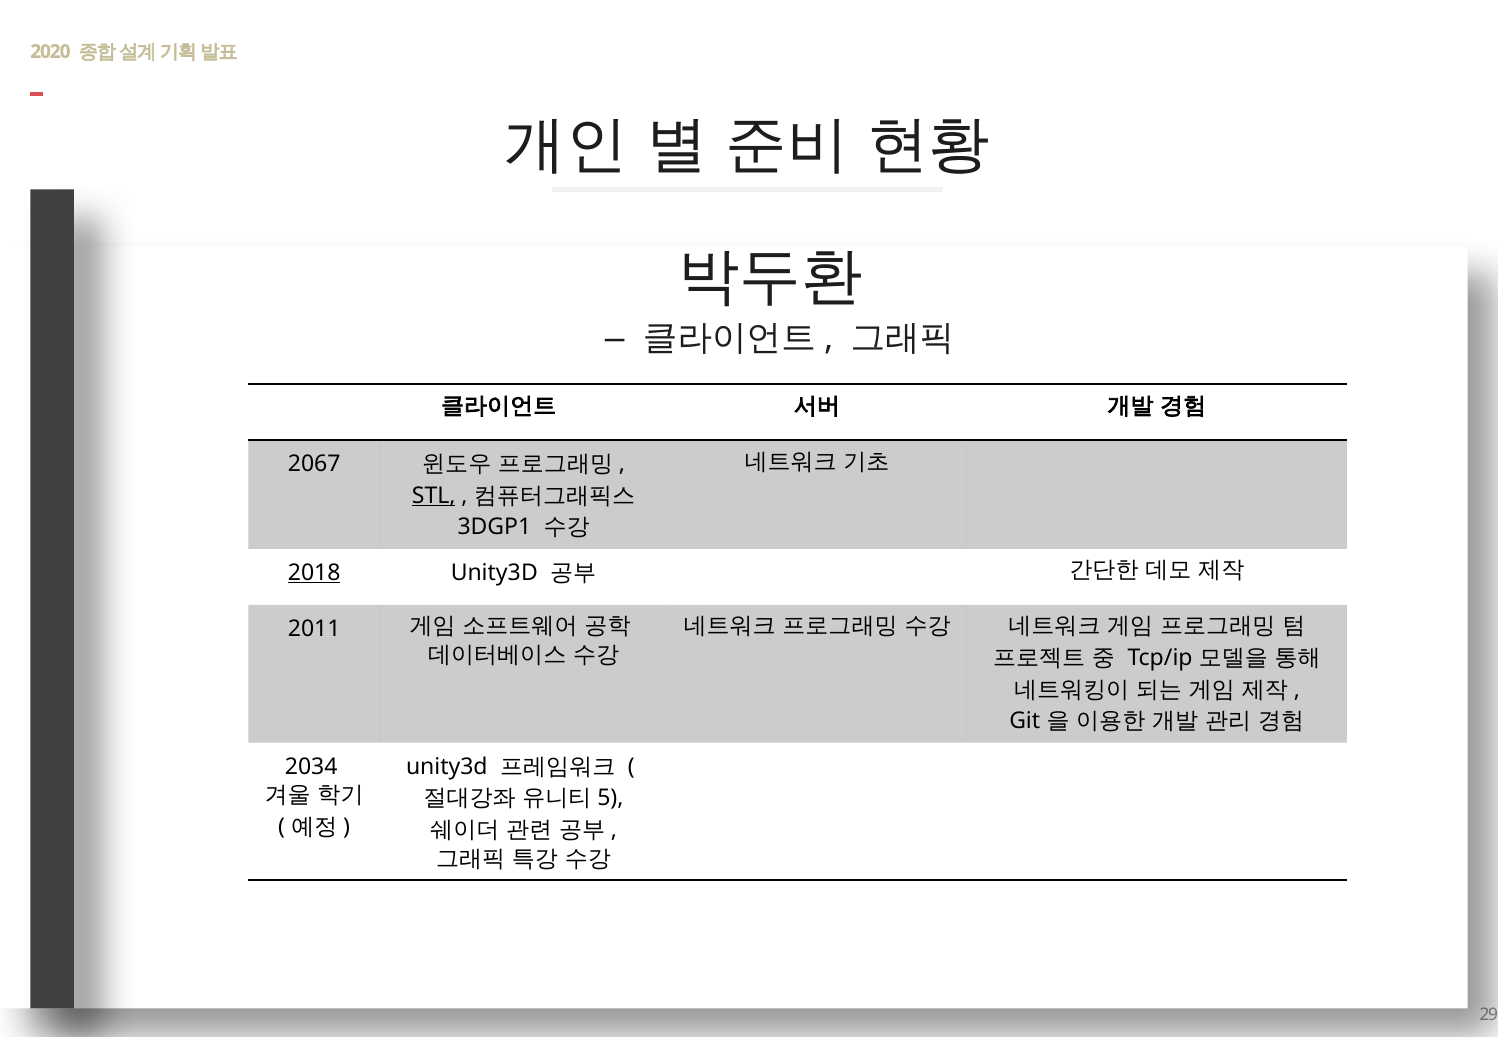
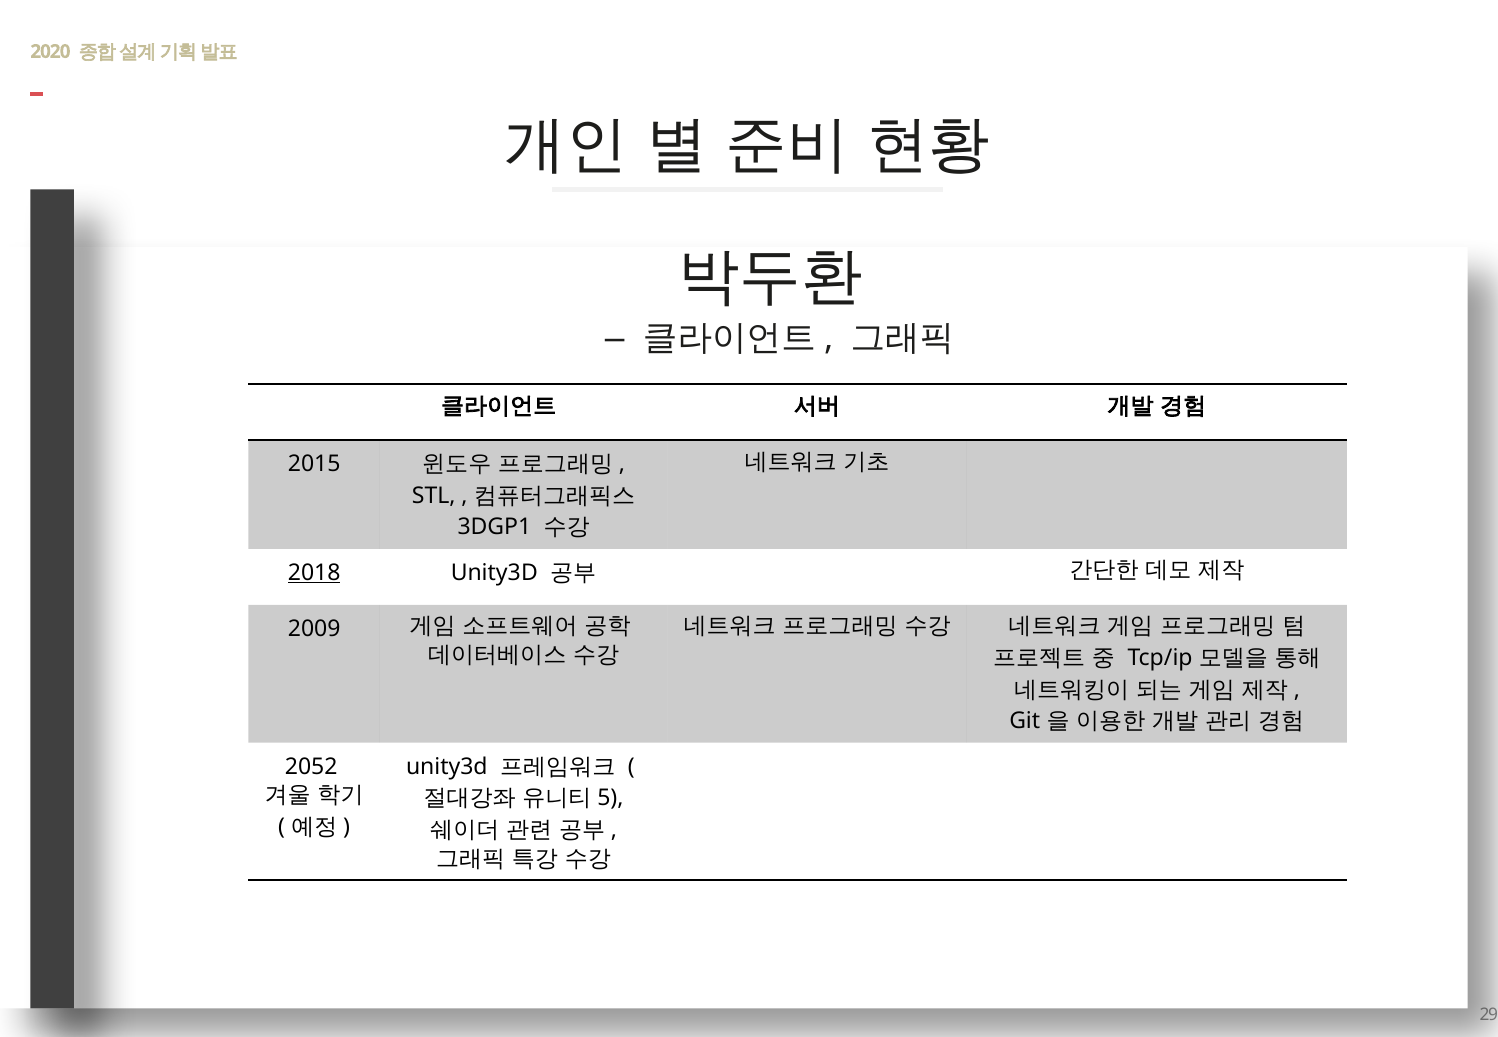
2067: 2067 -> 2015
STL underline: present -> none
2011: 2011 -> 2009
2034: 2034 -> 2052
